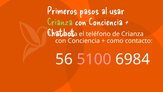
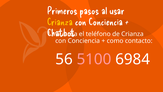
Crianza at (60, 22) colour: light green -> yellow
